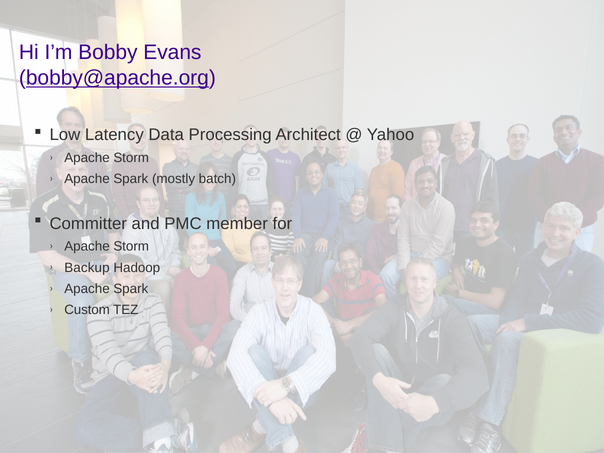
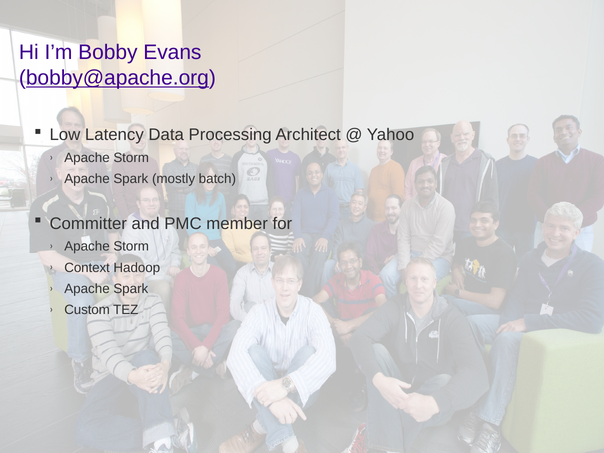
Backup: Backup -> Context
